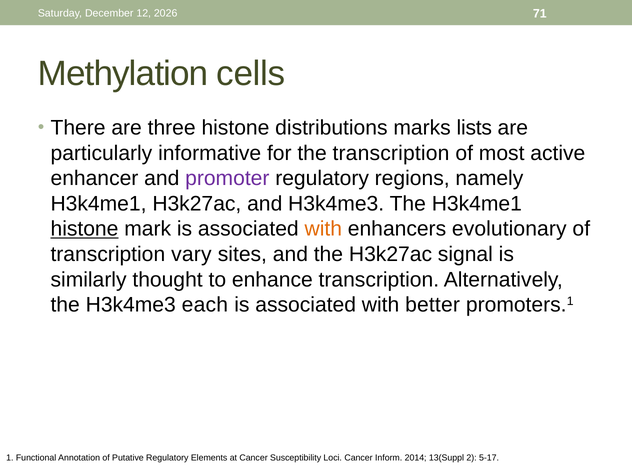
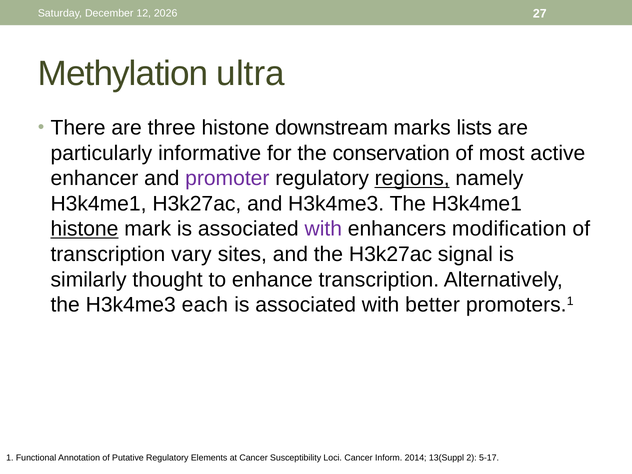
71: 71 -> 27
cells: cells -> ultra
distributions: distributions -> downstream
the transcription: transcription -> conservation
regions underline: none -> present
with at (323, 229) colour: orange -> purple
evolutionary: evolutionary -> modification
